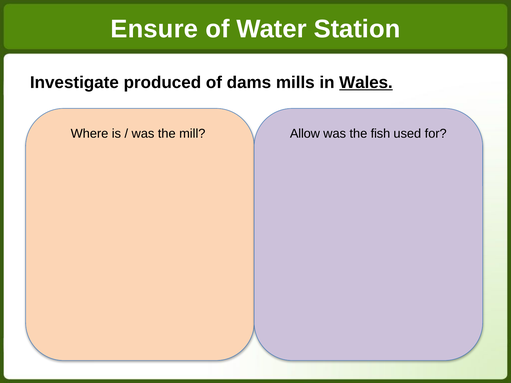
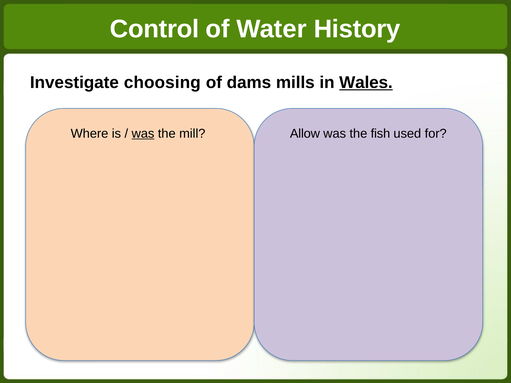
Ensure: Ensure -> Control
Station: Station -> History
produced: produced -> choosing
was at (143, 134) underline: none -> present
